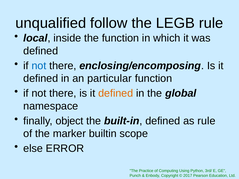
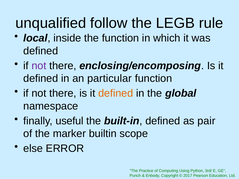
not at (39, 66) colour: blue -> purple
object: object -> useful
as rule: rule -> pair
